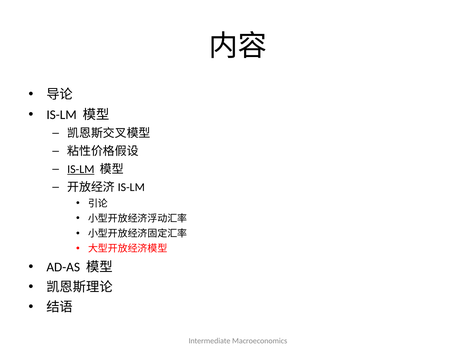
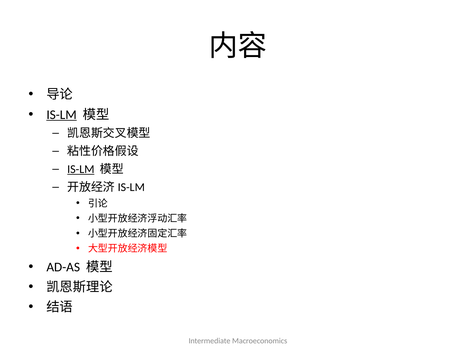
IS-LM at (62, 115) underline: none -> present
